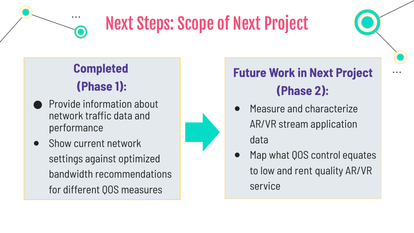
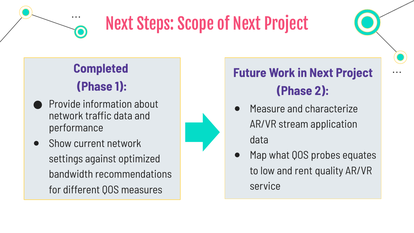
control: control -> probes
